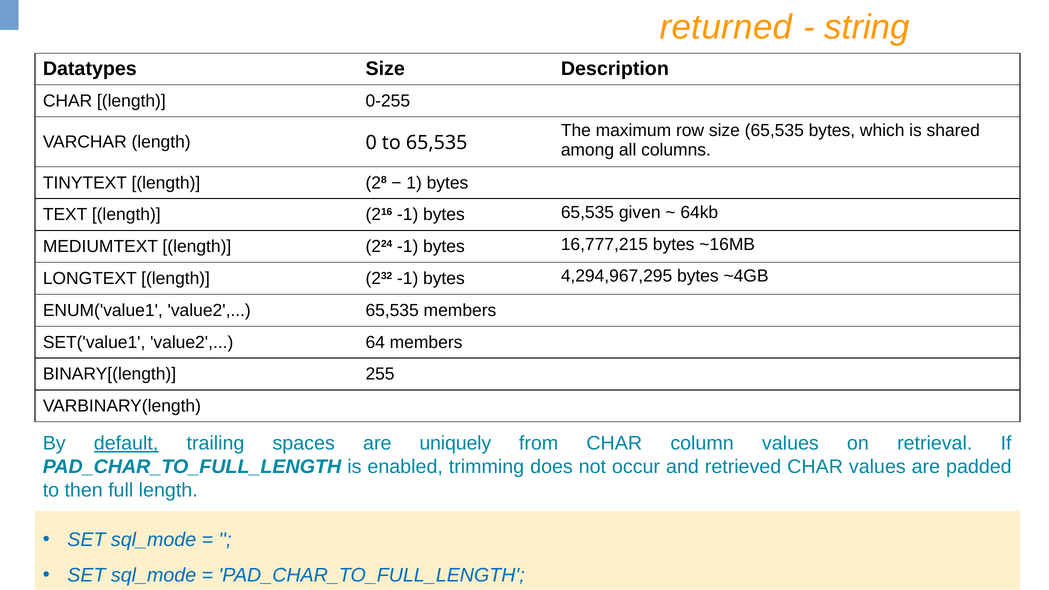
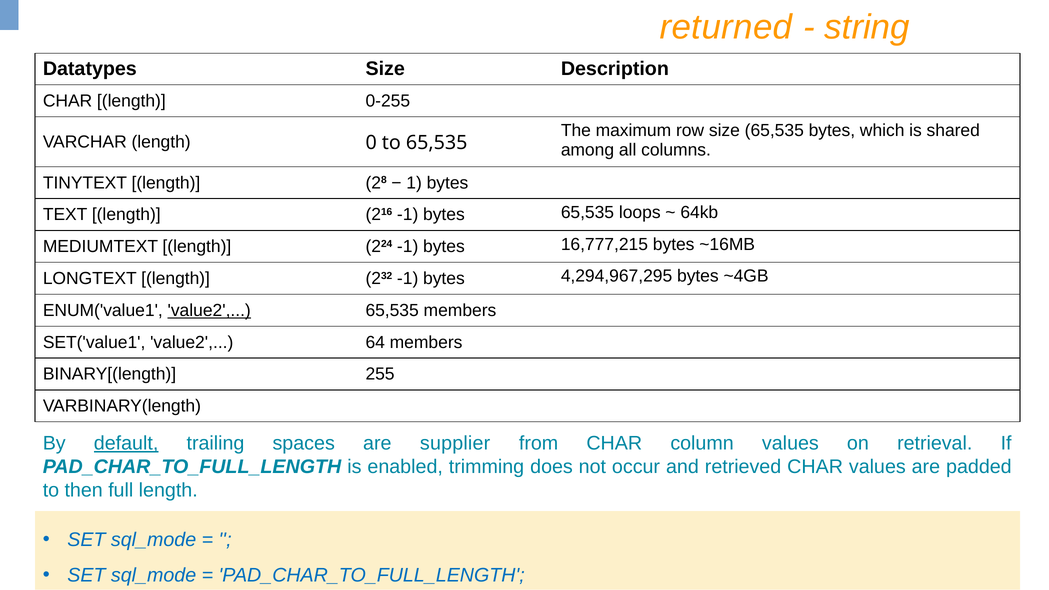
given: given -> loops
value2 at (209, 310) underline: none -> present
uniquely: uniquely -> supplier
